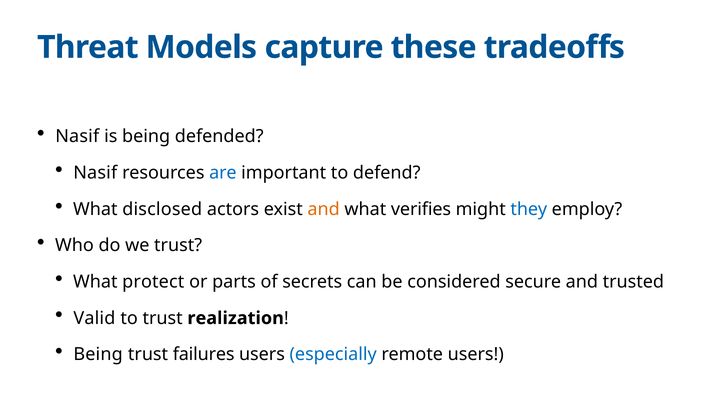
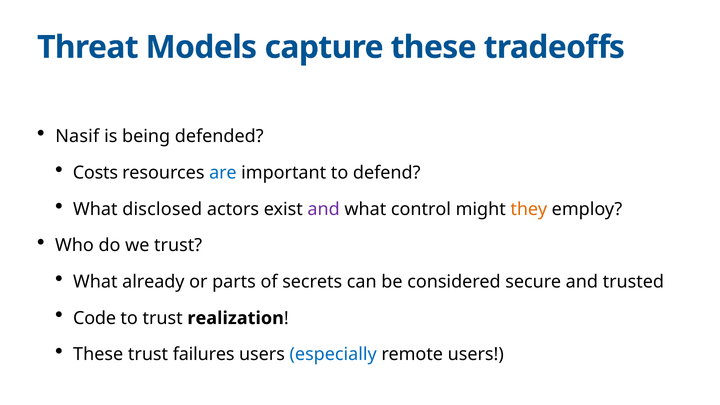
Nasif at (95, 173): Nasif -> Costs
and at (324, 209) colour: orange -> purple
verifies: verifies -> control
they colour: blue -> orange
protect: protect -> already
Valid: Valid -> Code
Being at (98, 354): Being -> These
